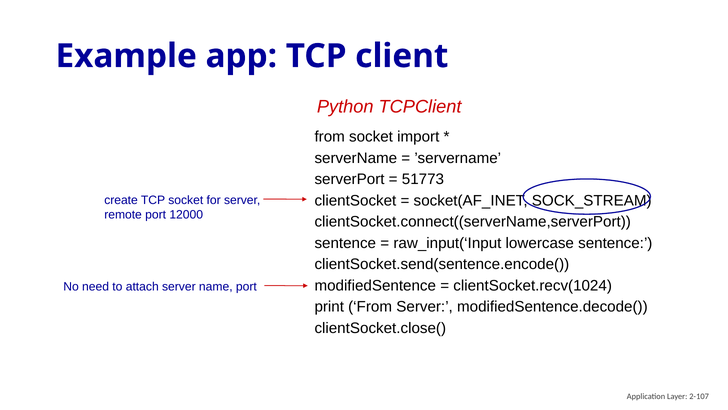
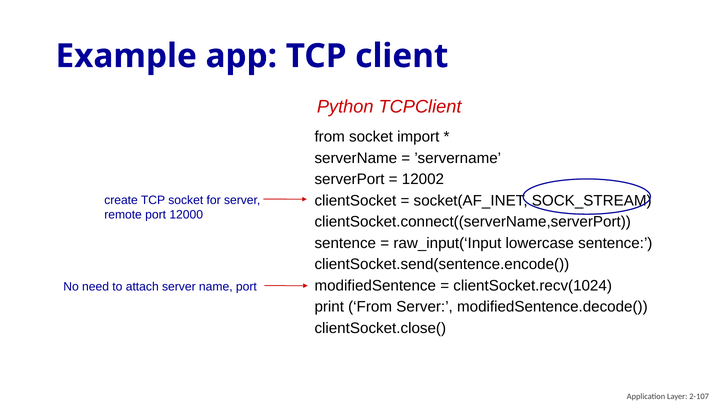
51773: 51773 -> 12002
